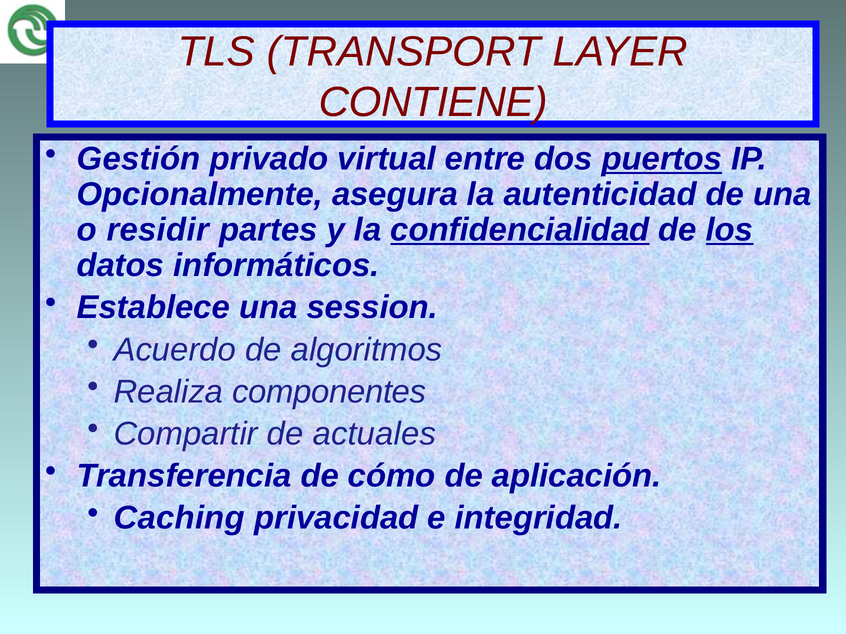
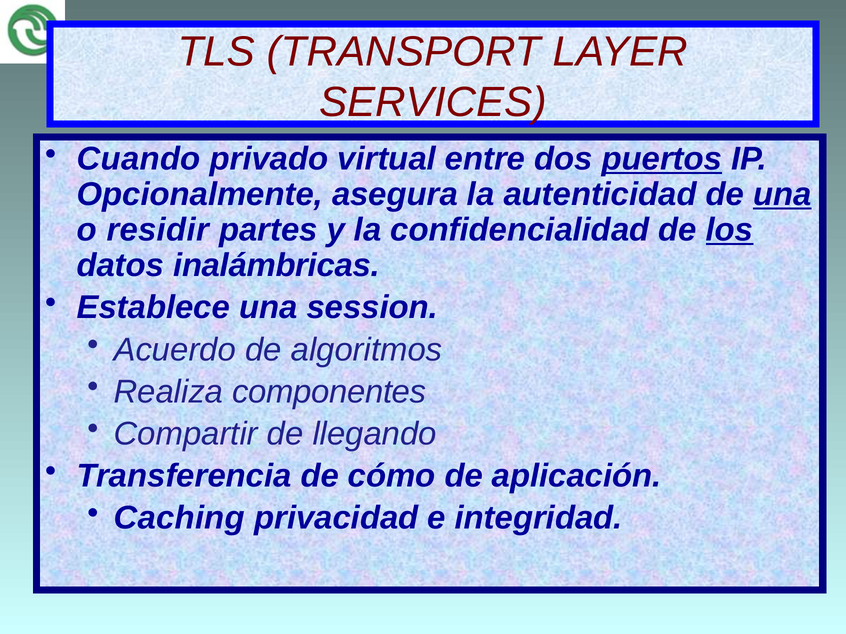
CONTIENE: CONTIENE -> SERVICES
Gestión: Gestión -> Cuando
una at (782, 195) underline: none -> present
confidencialidad underline: present -> none
informáticos: informáticos -> inalámbricas
actuales: actuales -> llegando
